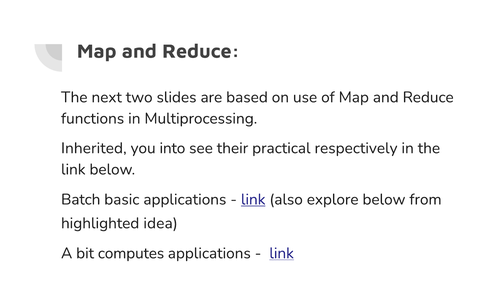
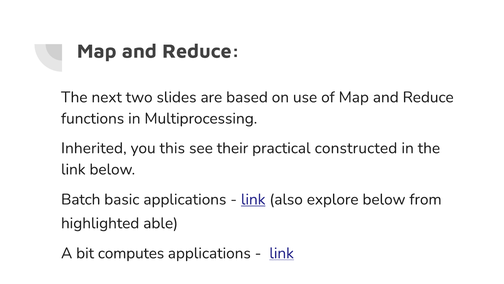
into: into -> this
respectively: respectively -> constructed
idea: idea -> able
